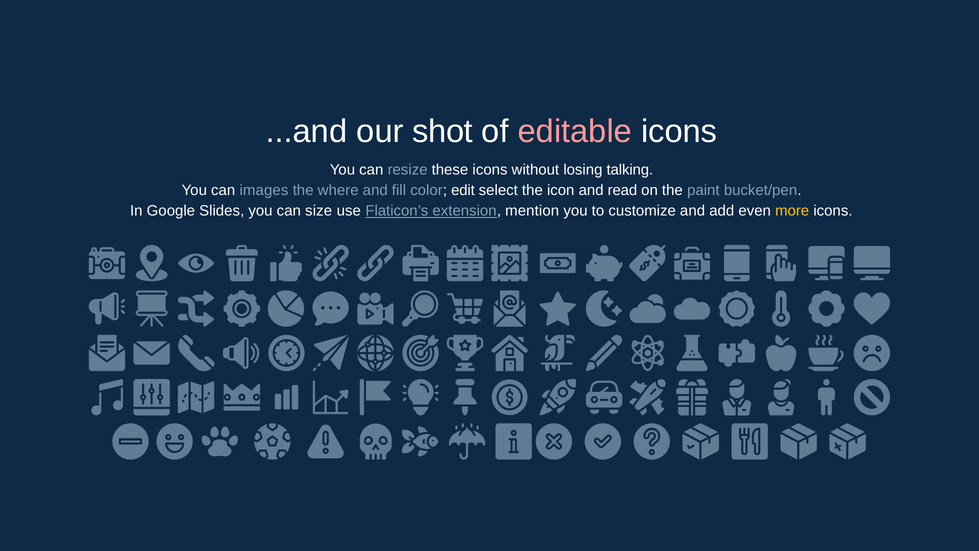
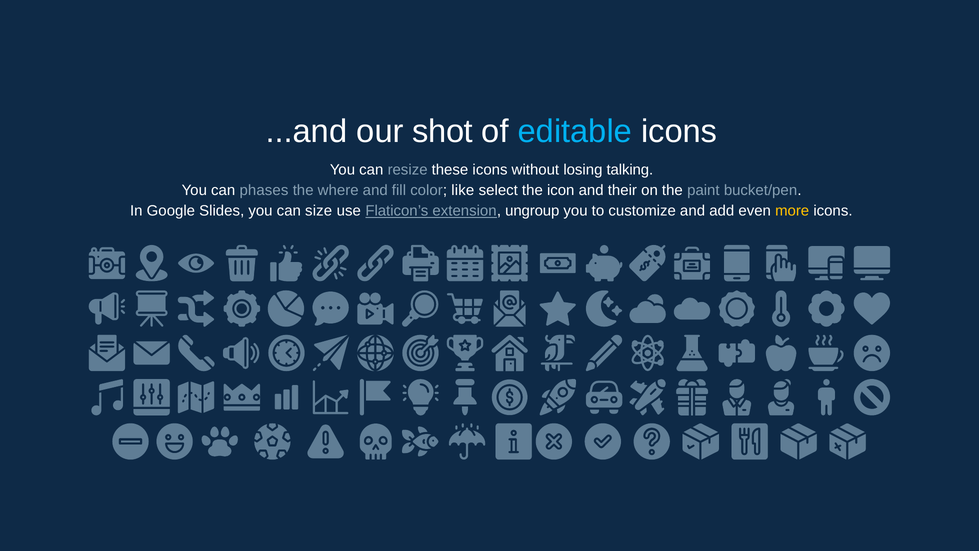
editable colour: pink -> light blue
images: images -> phases
edit: edit -> like
read: read -> their
mention: mention -> ungroup
